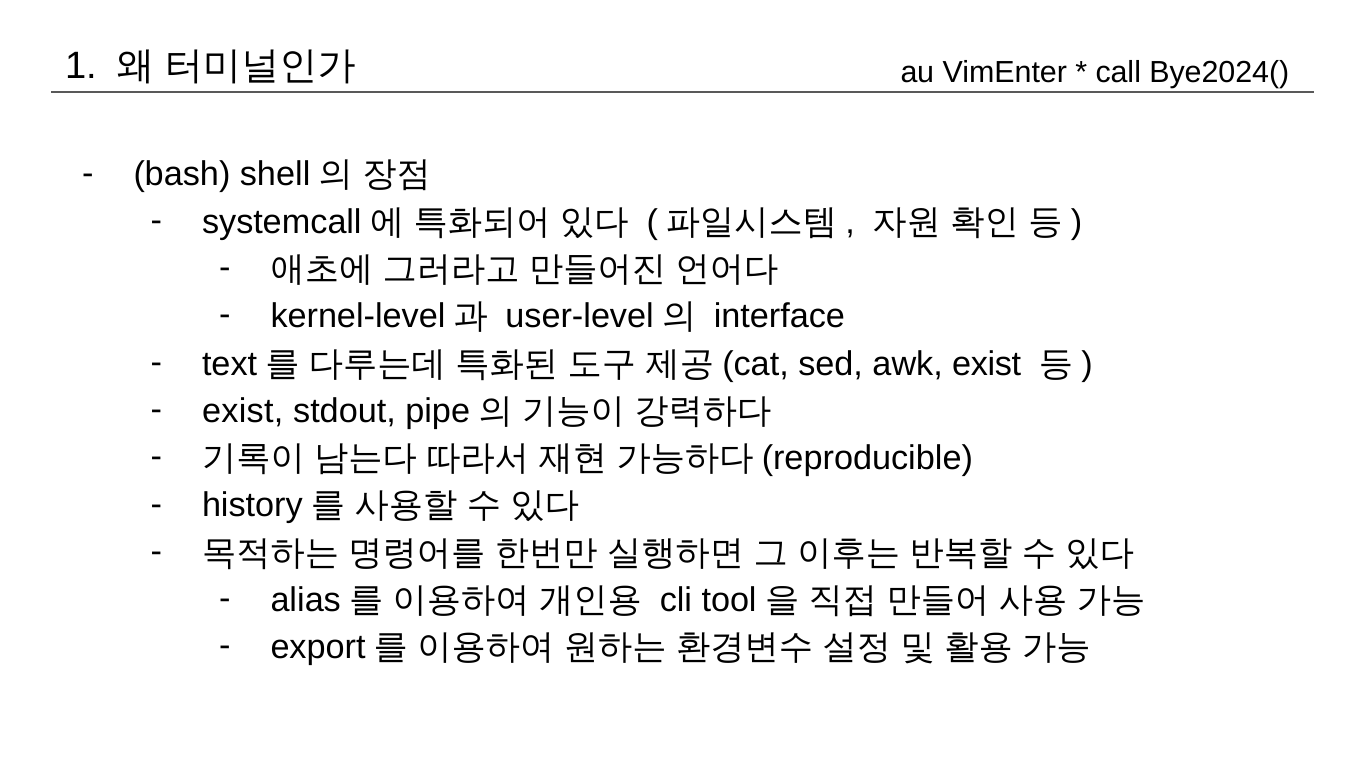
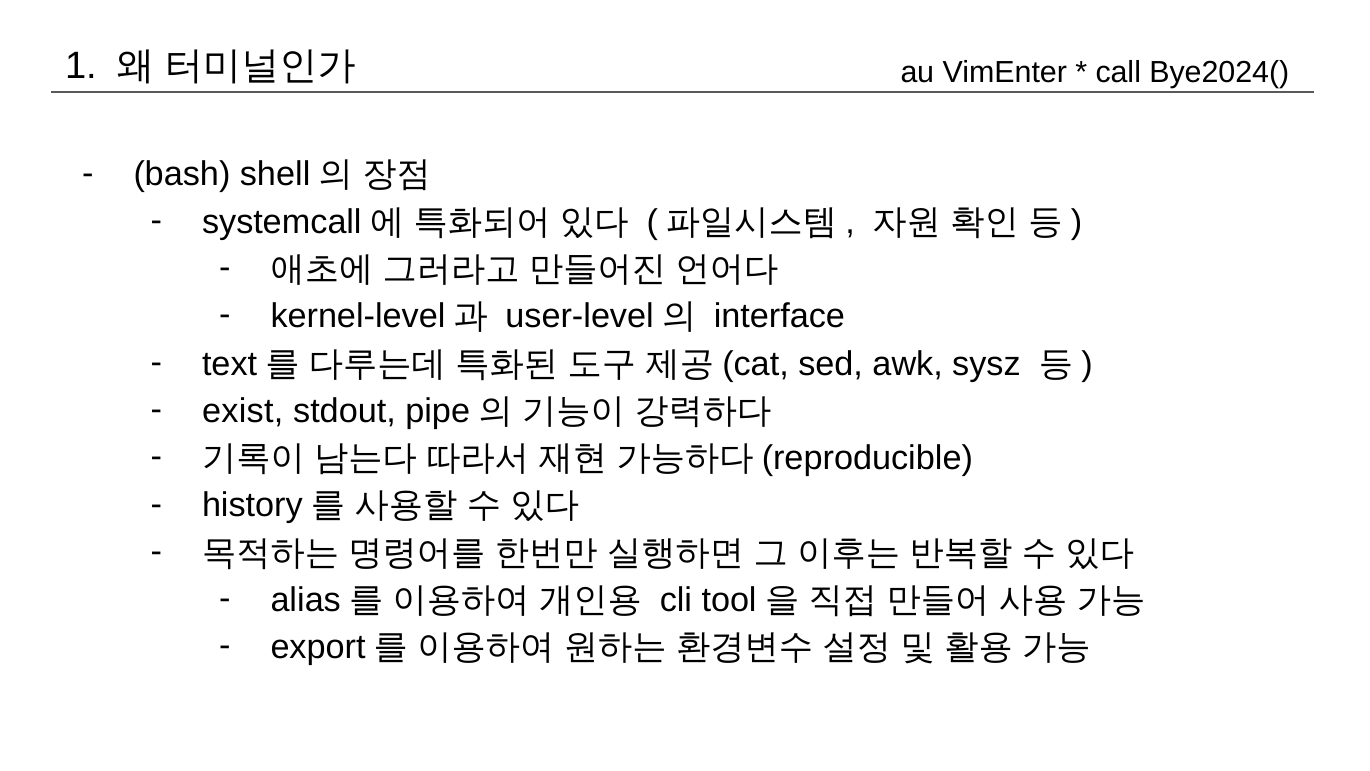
awk exist: exist -> sysz
